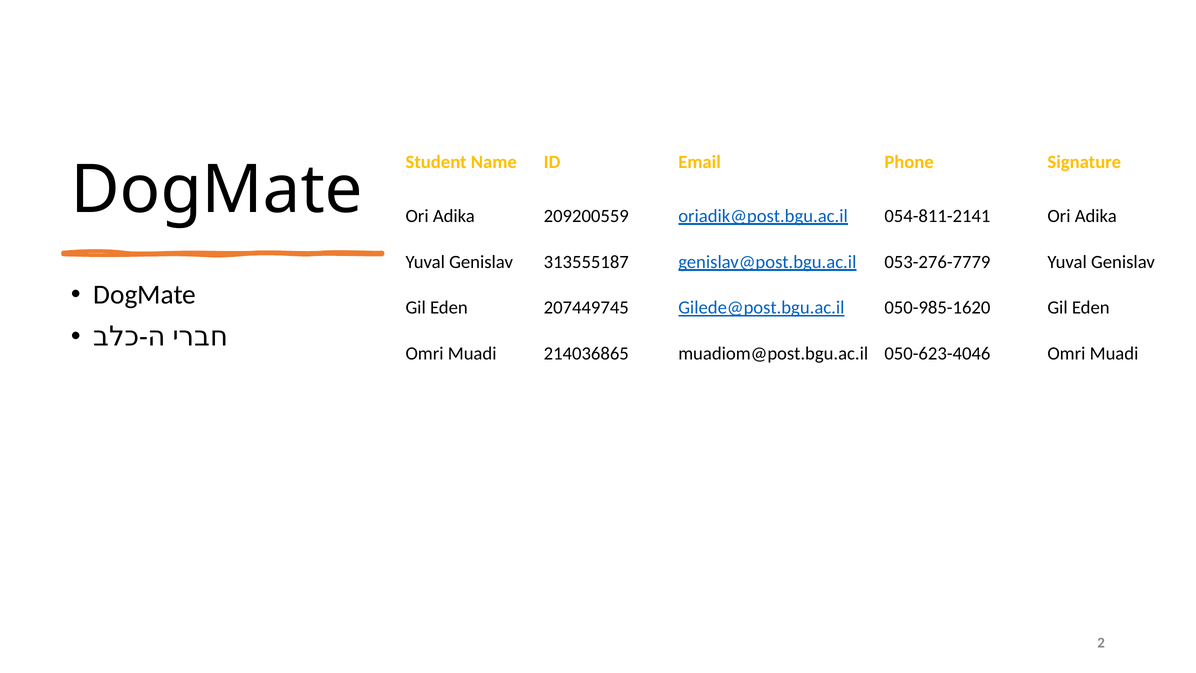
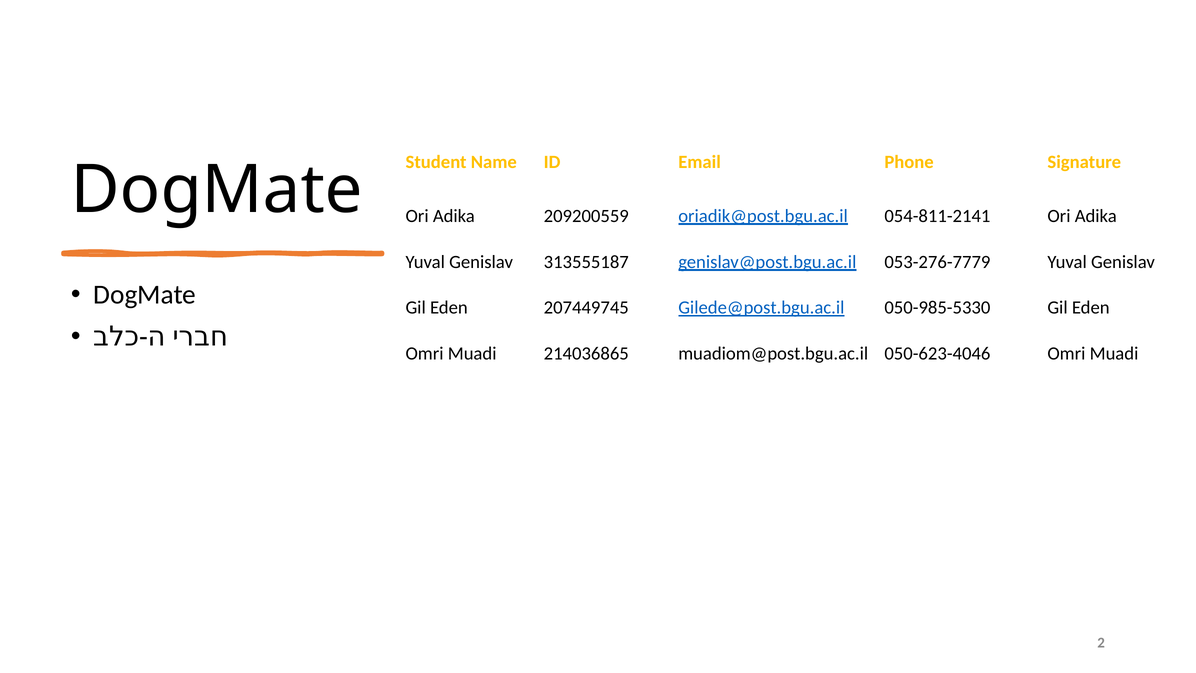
050-985-1620: 050-985-1620 -> 050-985-5330
